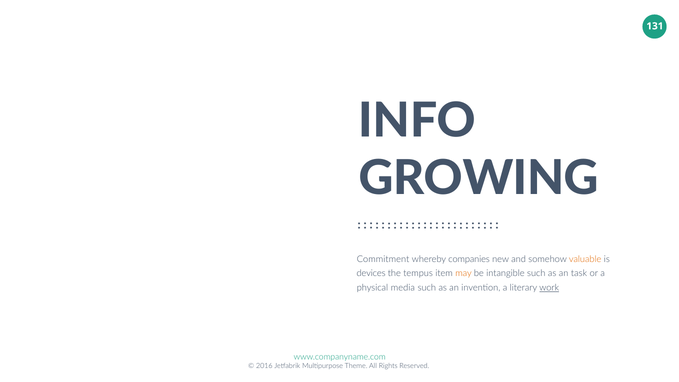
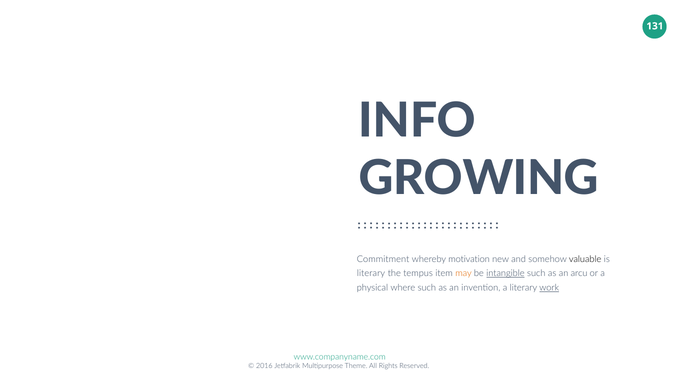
companies: companies -> motivation
valuable colour: orange -> black
devices at (371, 273): devices -> literary
intangible underline: none -> present
task: task -> arcu
media: media -> where
